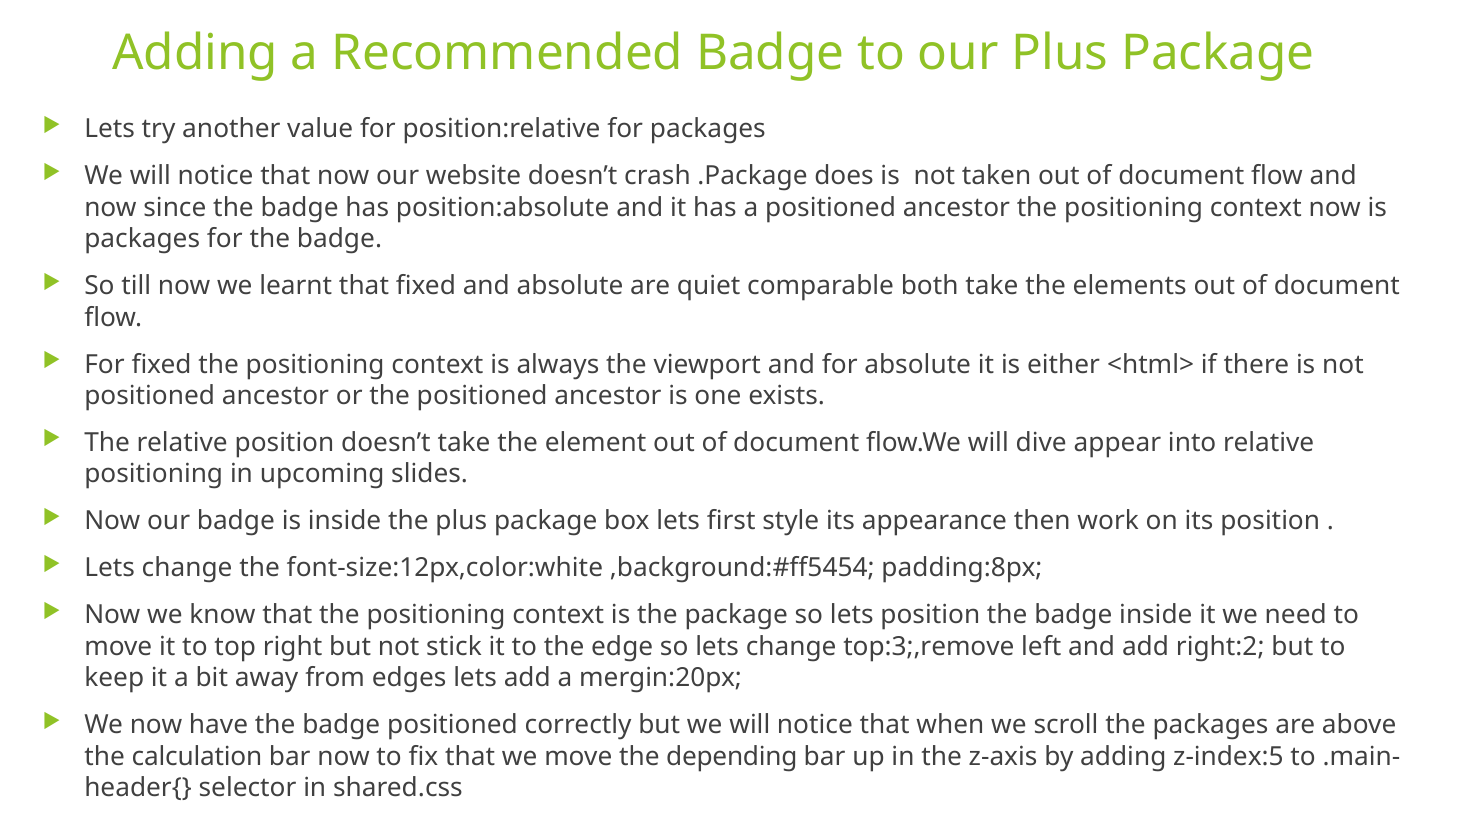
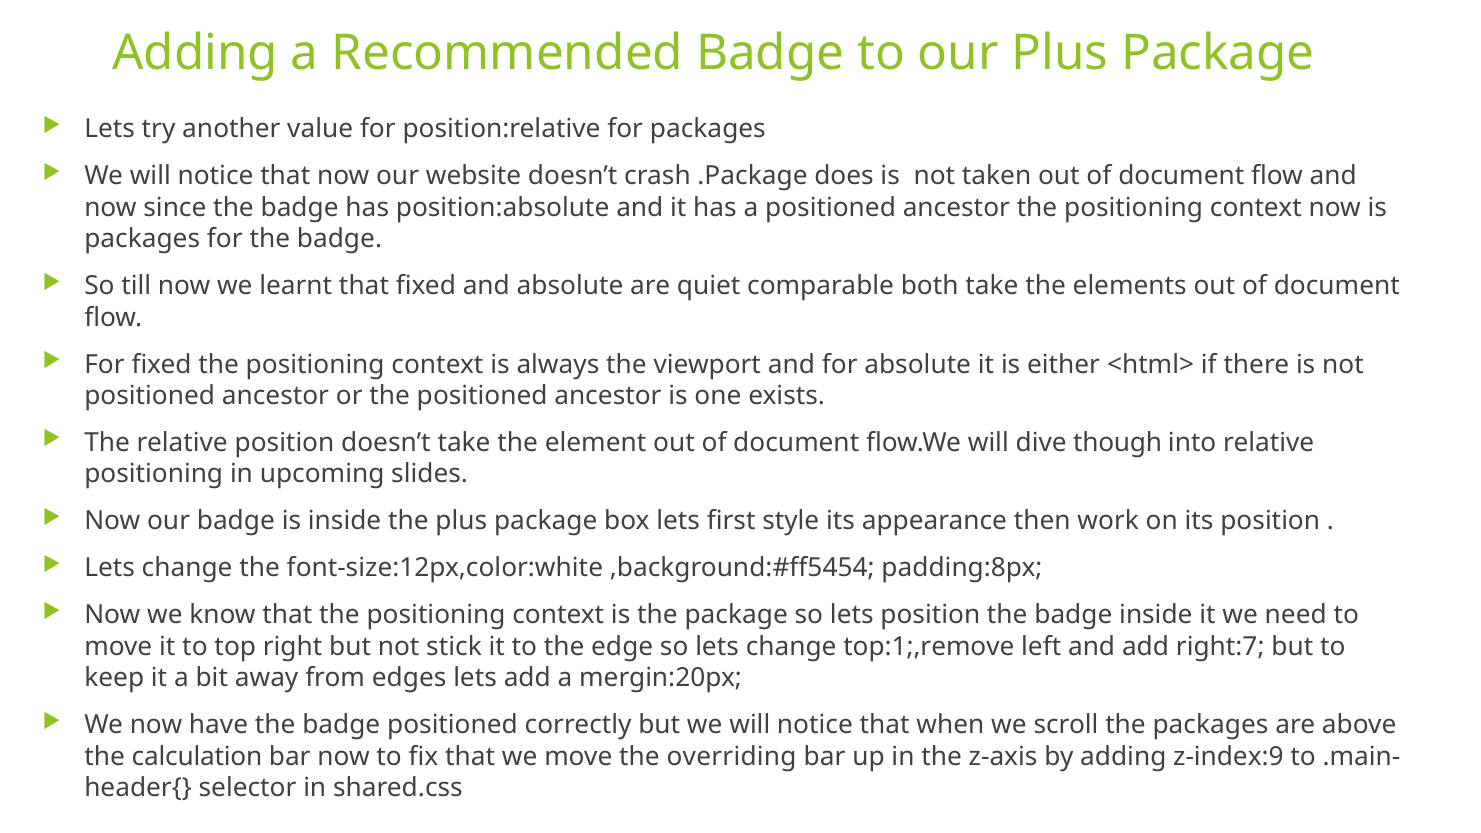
appear: appear -> though
top:3;,remove: top:3;,remove -> top:1;,remove
right:2: right:2 -> right:7
depending: depending -> overriding
z-index:5: z-index:5 -> z-index:9
